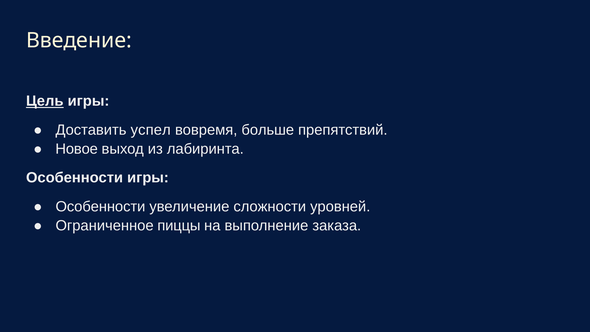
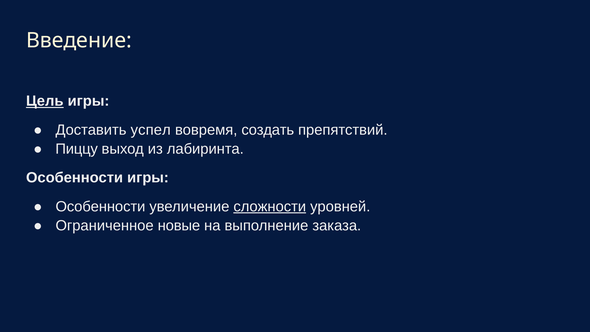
больше: больше -> создать
Новое: Новое -> Пиццу
сложности underline: none -> present
пиццы: пиццы -> новые
